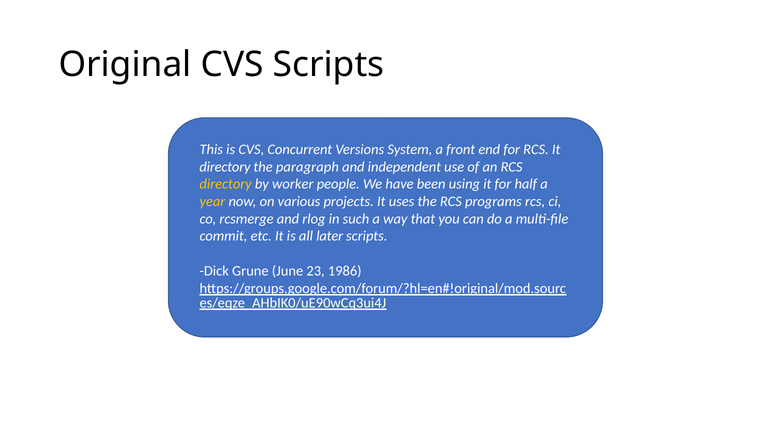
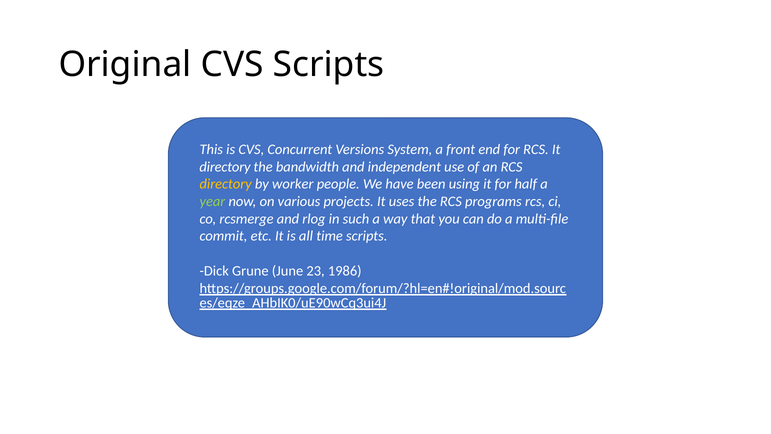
paragraph: paragraph -> bandwidth
year colour: yellow -> light green
later: later -> time
